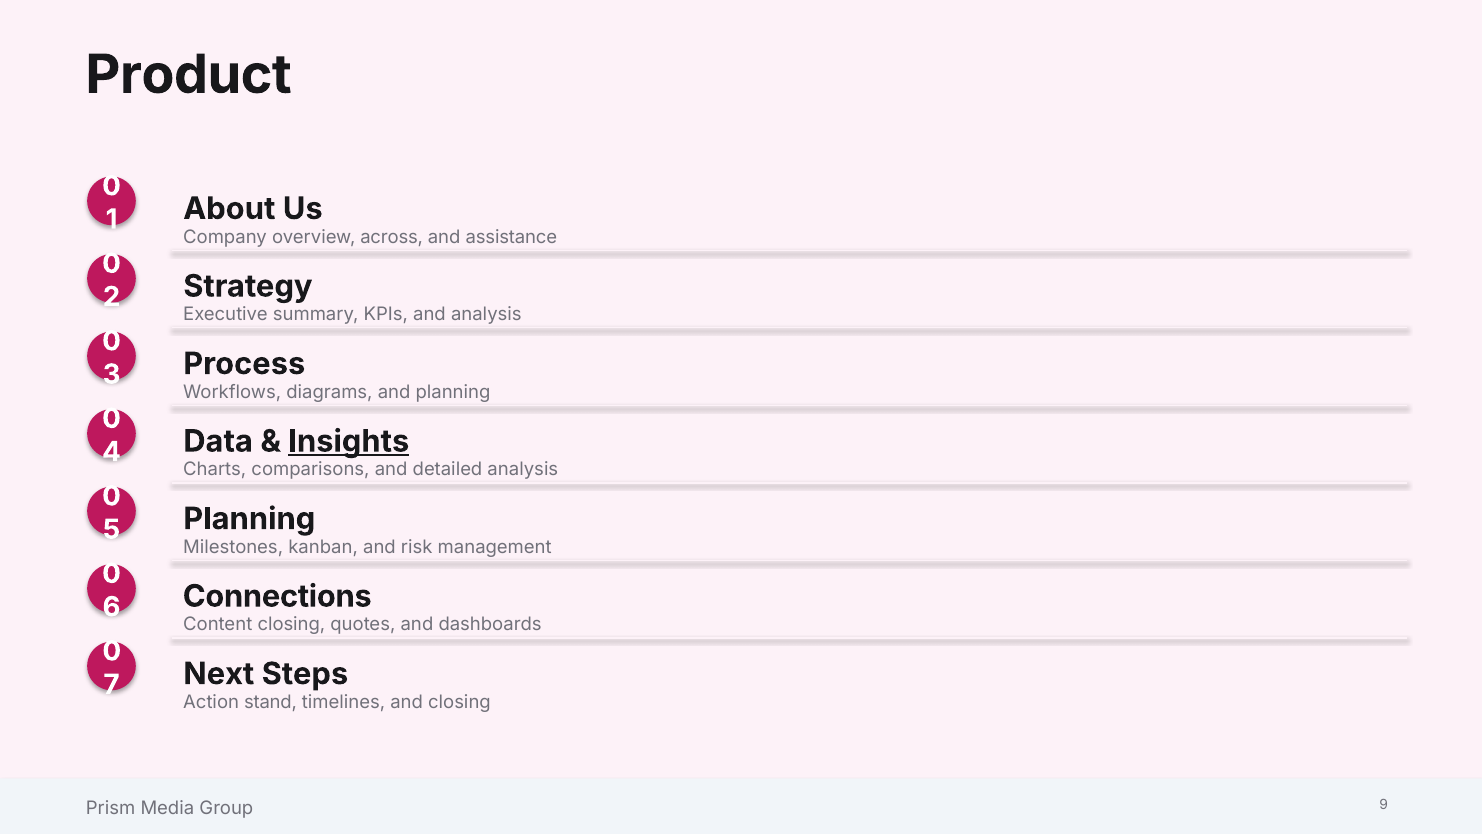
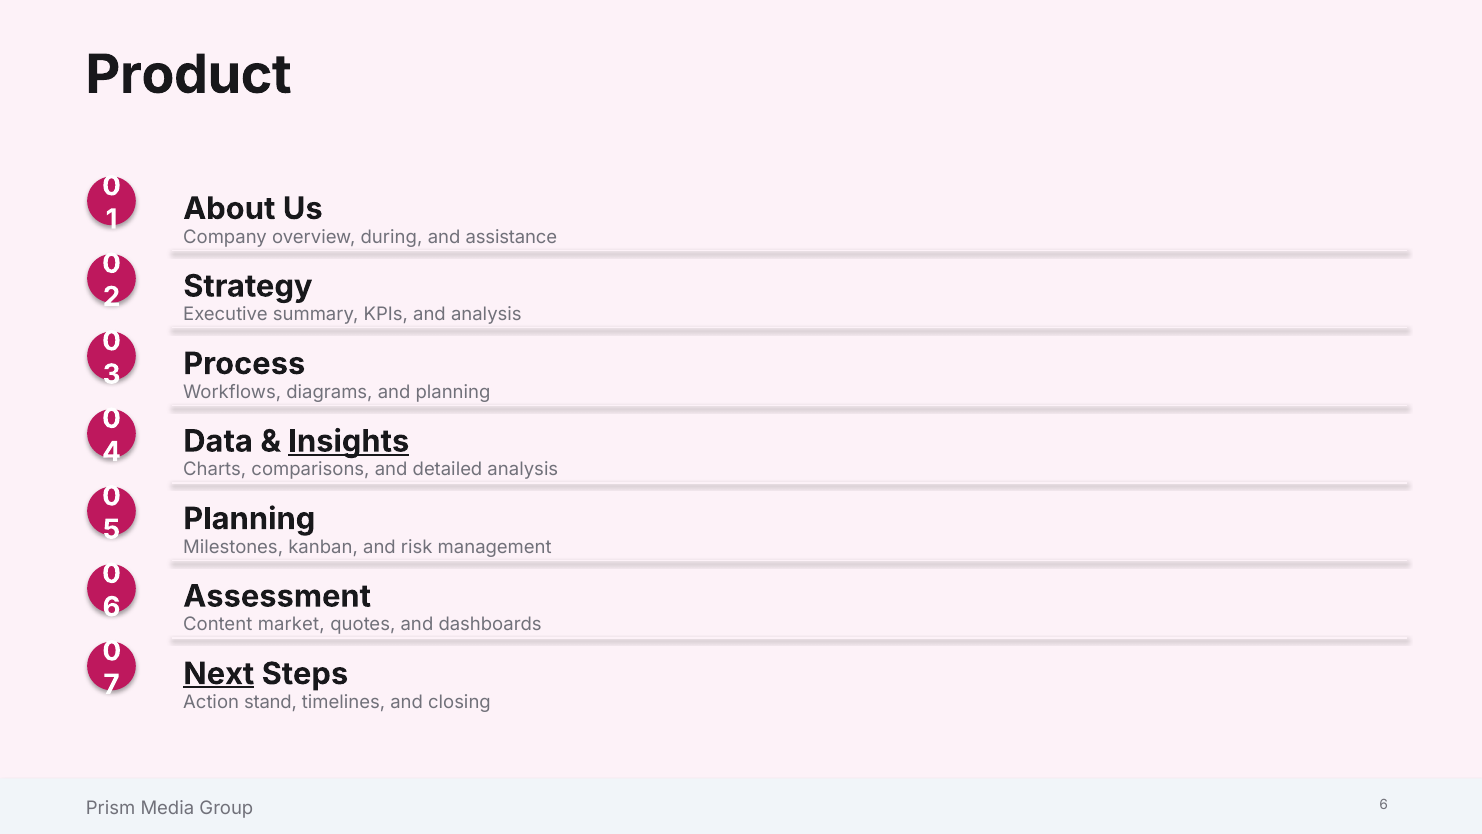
across: across -> during
Connections: Connections -> Assessment
Content closing: closing -> market
Next underline: none -> present
Group 9: 9 -> 6
